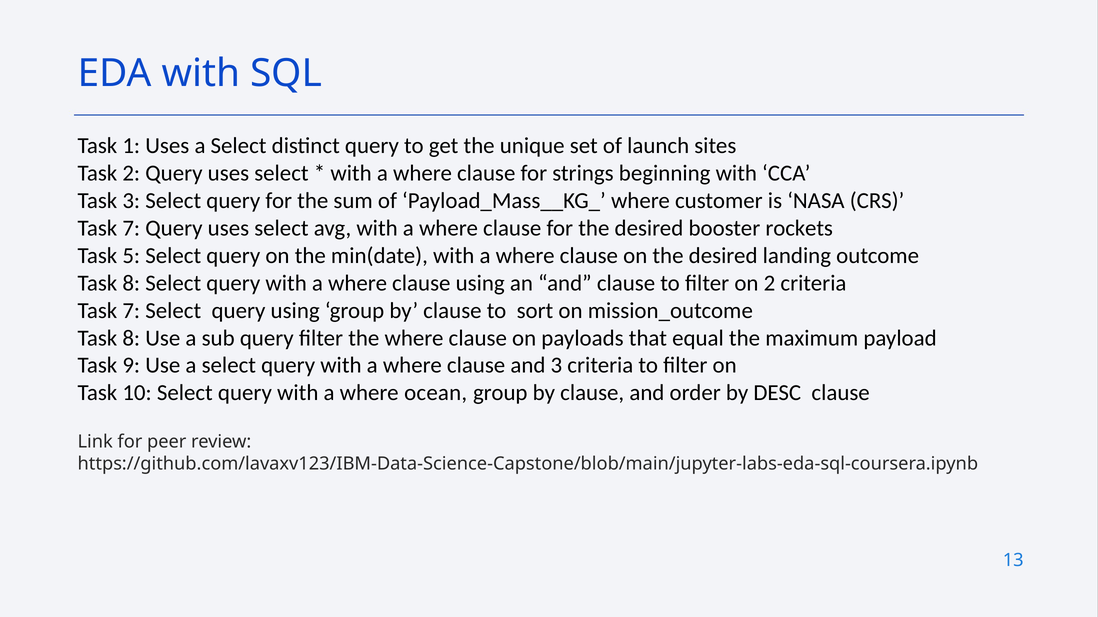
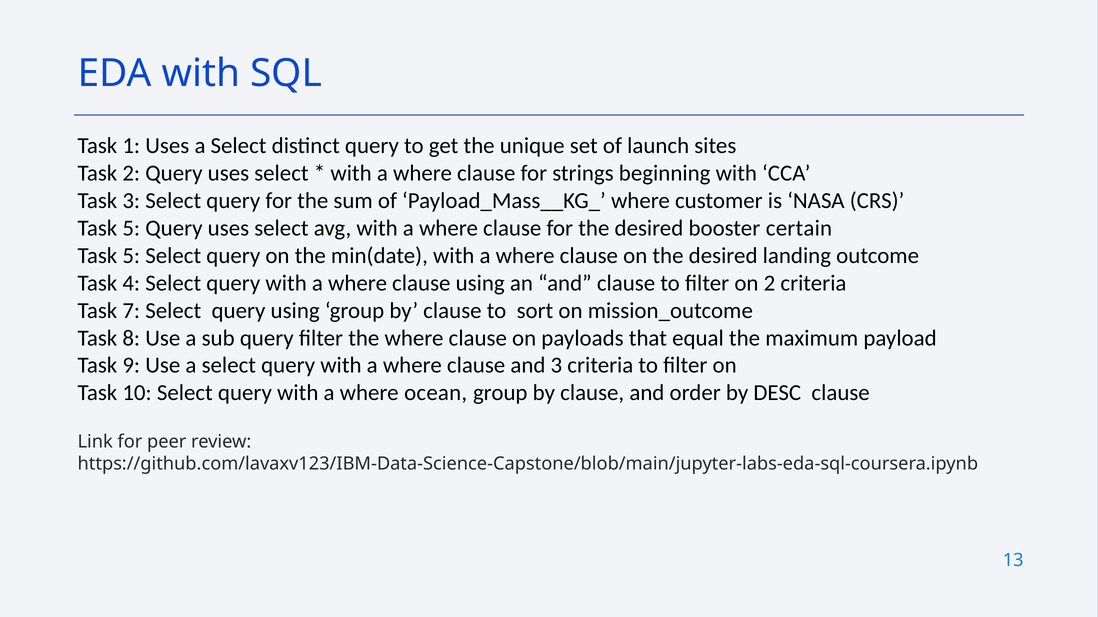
7 at (131, 228): 7 -> 5
rockets: rockets -> certain
8 at (131, 283): 8 -> 4
